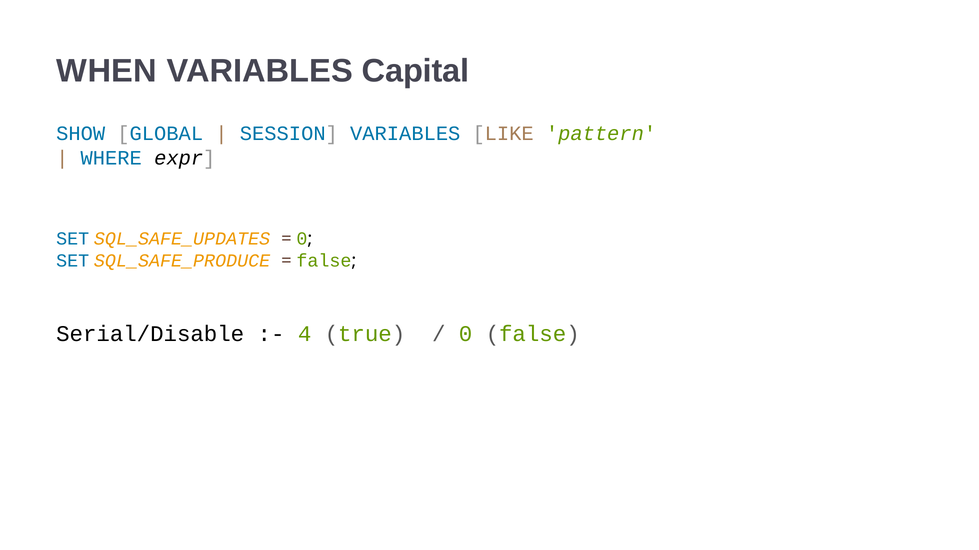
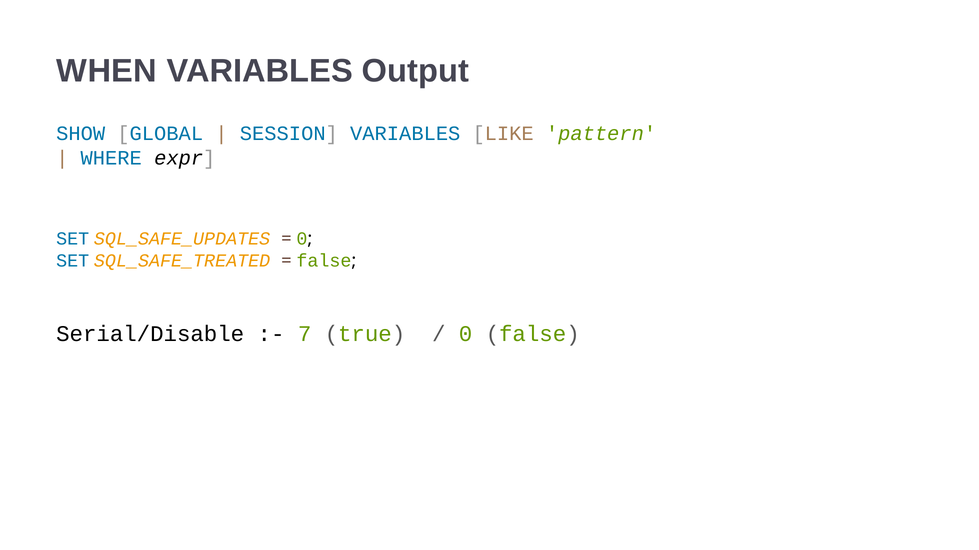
Capital: Capital -> Output
SQL_SAFE_PRODUCE: SQL_SAFE_PRODUCE -> SQL_SAFE_TREATED
4: 4 -> 7
